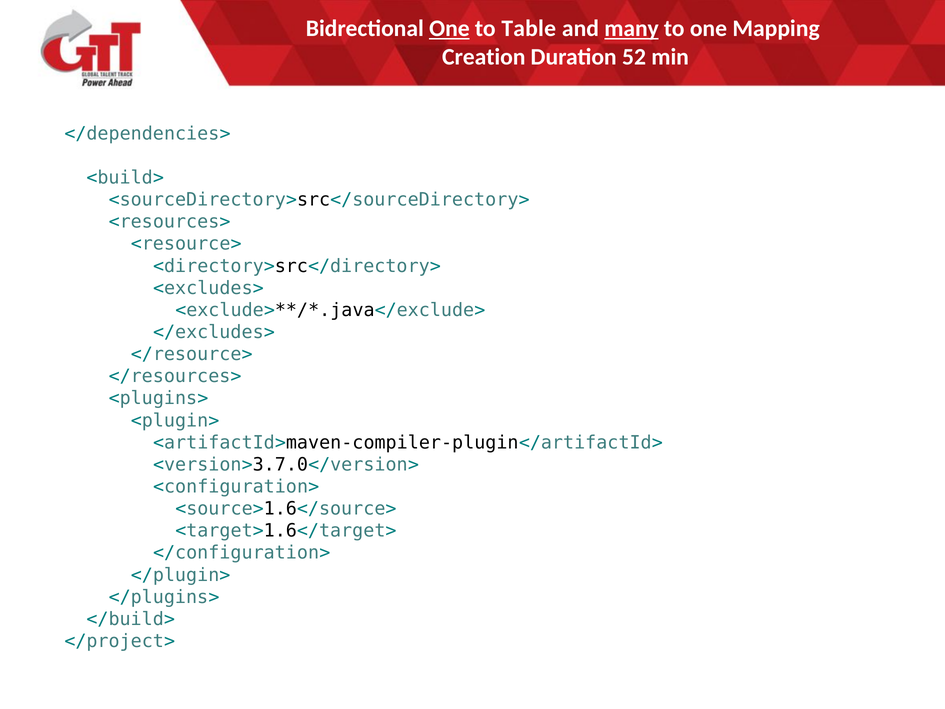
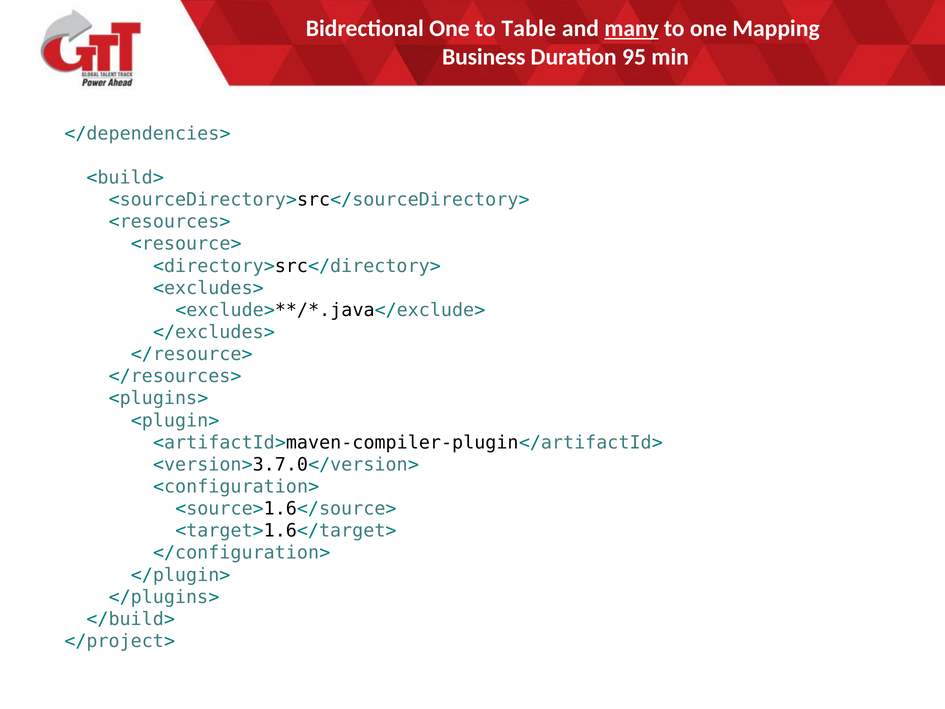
One at (449, 28) underline: present -> none
Creation: Creation -> Business
52: 52 -> 95
